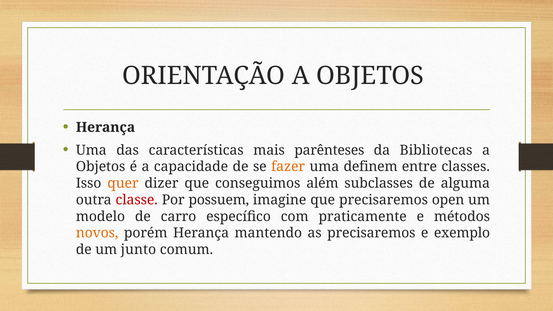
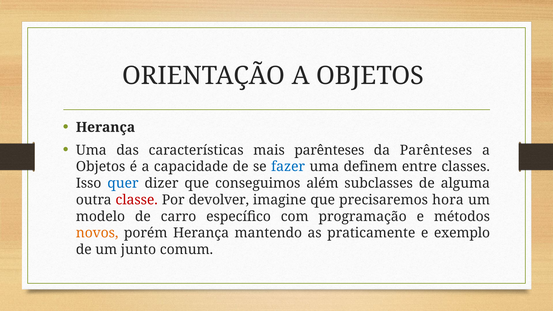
da Bibliotecas: Bibliotecas -> Parênteses
fazer colour: orange -> blue
quer colour: orange -> blue
possuem: possuem -> devolver
open: open -> hora
praticamente: praticamente -> programação
as precisaremos: precisaremos -> praticamente
